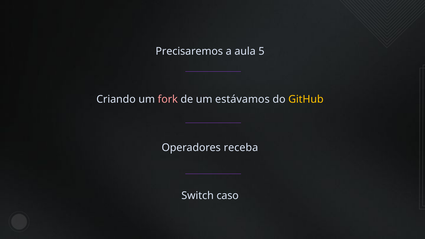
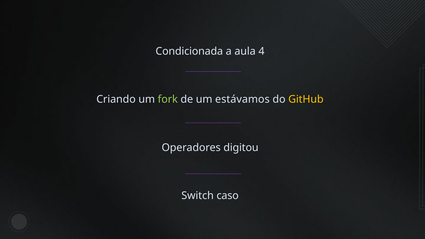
Precisaremos: Precisaremos -> Condicionada
5: 5 -> 4
fork colour: pink -> light green
receba: receba -> digitou
